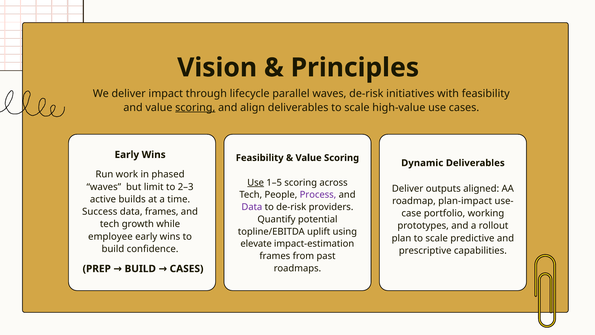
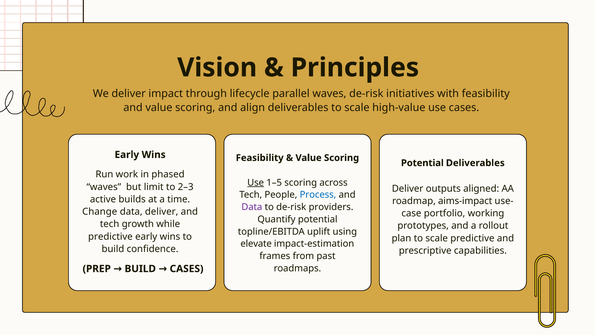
scoring at (195, 107) underline: present -> none
Dynamic at (422, 163): Dynamic -> Potential
Process colour: purple -> blue
plan-impact: plan-impact -> aims-impact
Success: Success -> Change
data frames: frames -> deliver
employee at (110, 236): employee -> predictive
